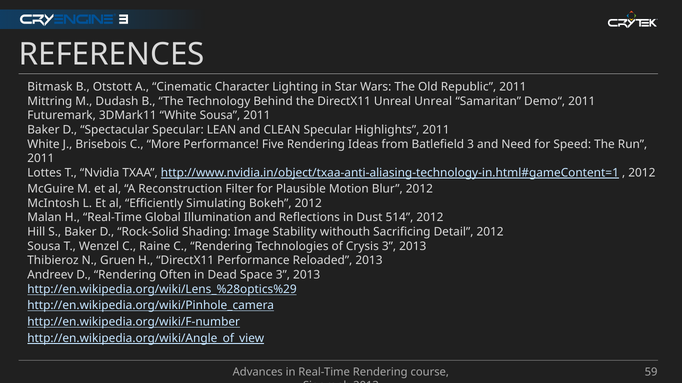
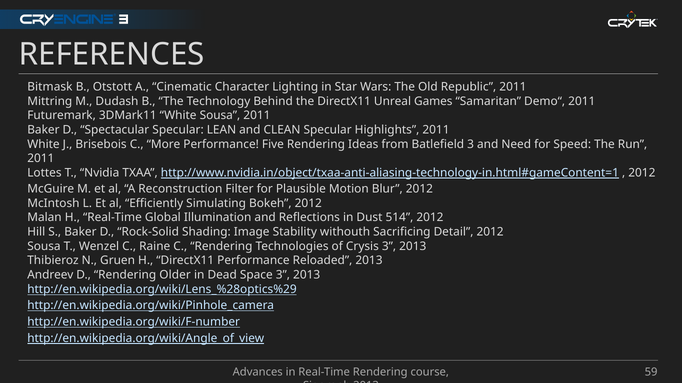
Unreal Unreal: Unreal -> Games
Often: Often -> Older
